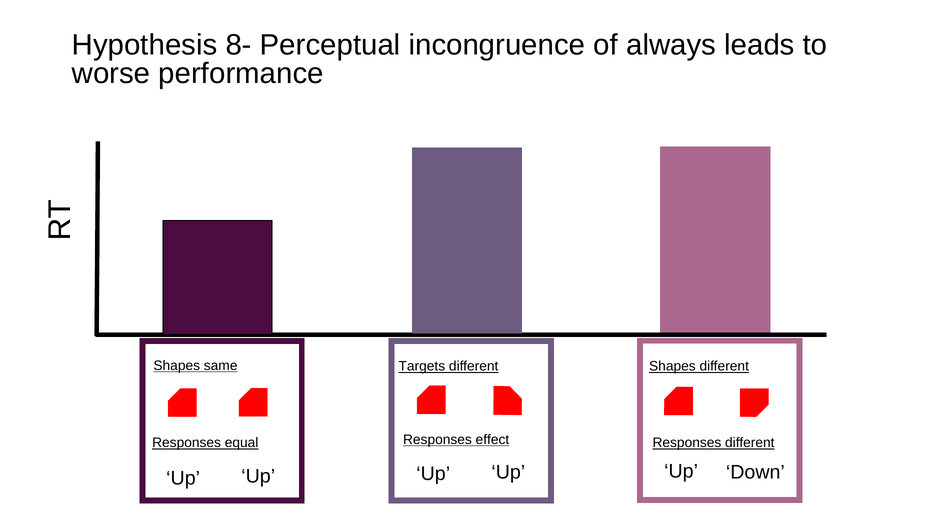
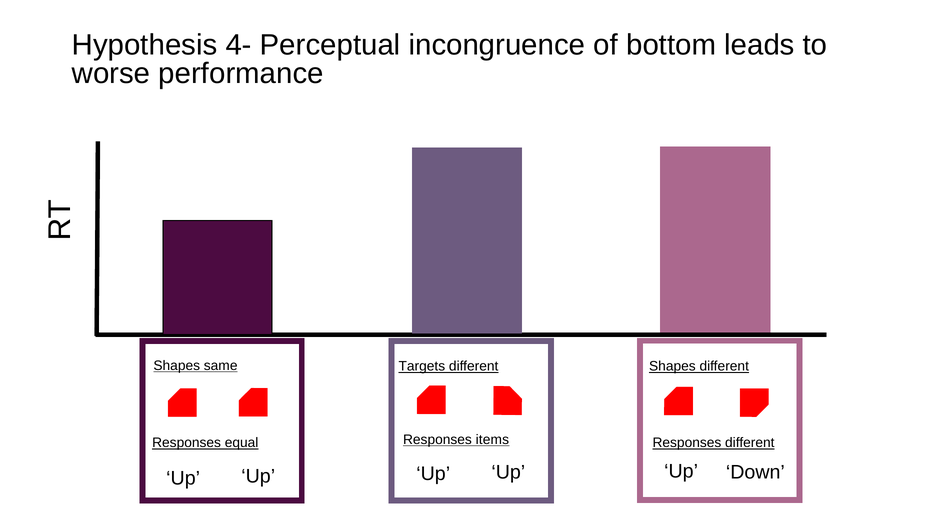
8-: 8- -> 4-
always: always -> bottom
effect: effect -> items
